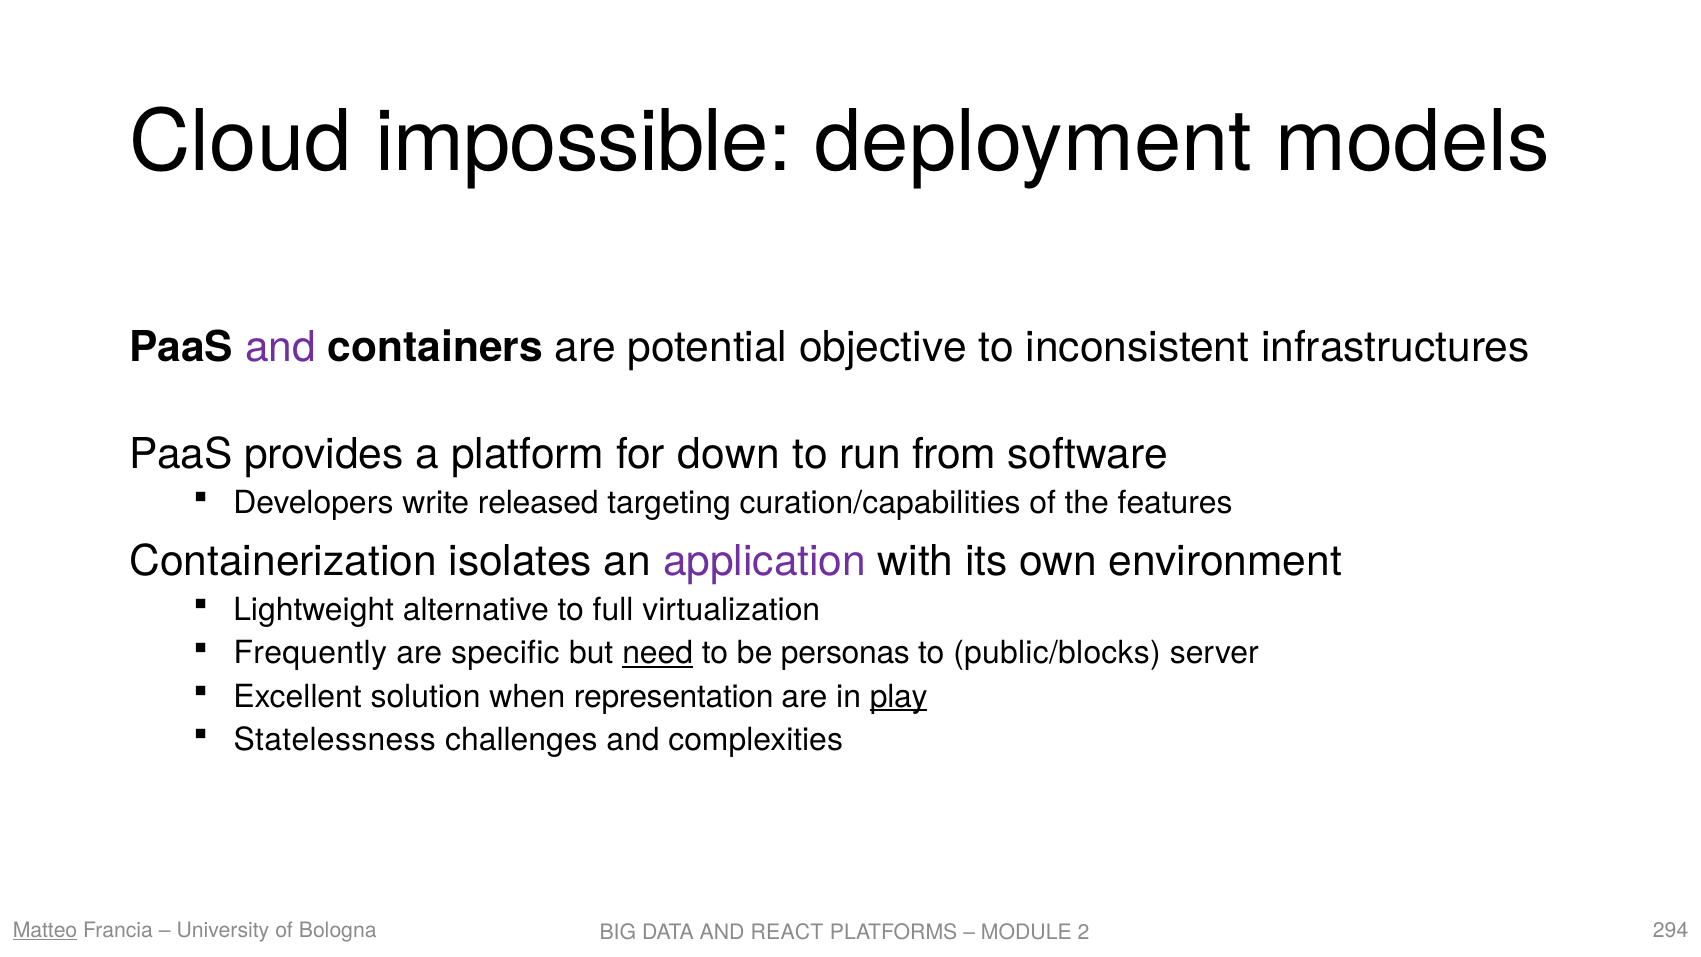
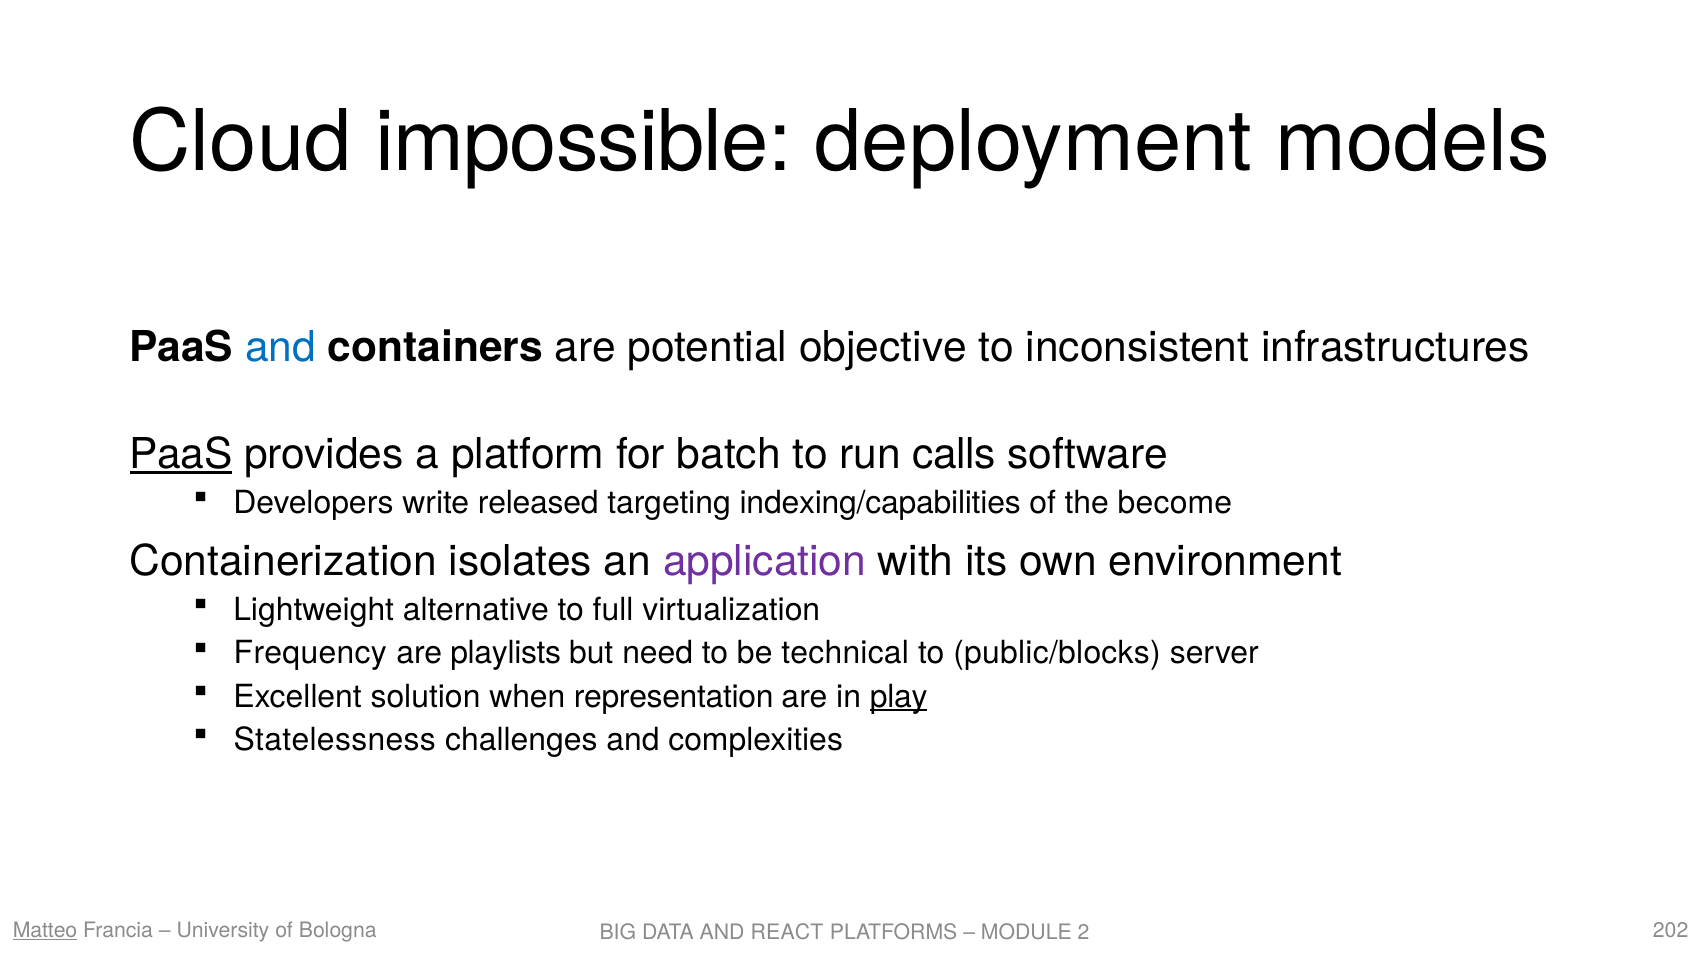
and at (281, 347) colour: purple -> blue
PaaS at (181, 454) underline: none -> present
down: down -> batch
from: from -> calls
curation/capabilities: curation/capabilities -> indexing/capabilities
features: features -> become
Frequently: Frequently -> Frequency
specific: specific -> playlists
need underline: present -> none
personas: personas -> technical
294: 294 -> 202
